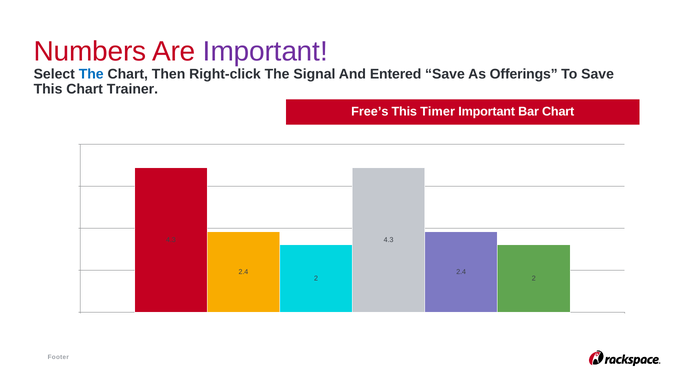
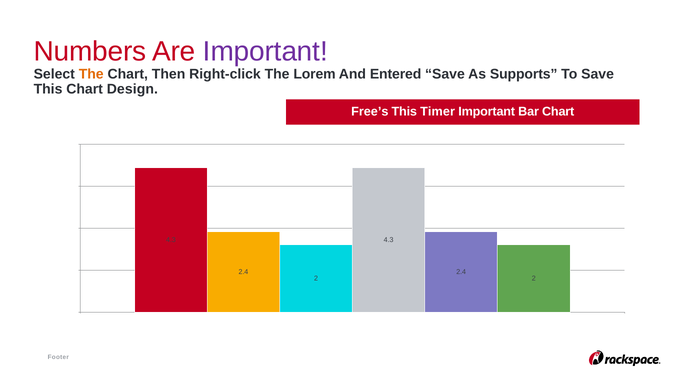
The at (91, 74) colour: blue -> orange
Signal: Signal -> Lorem
Offerings: Offerings -> Supports
Trainer: Trainer -> Design
